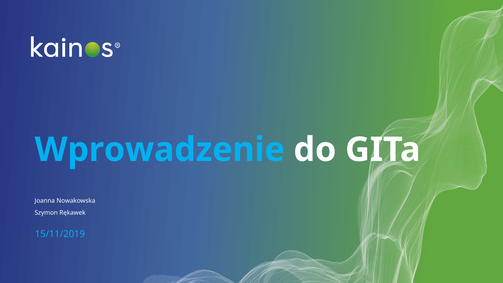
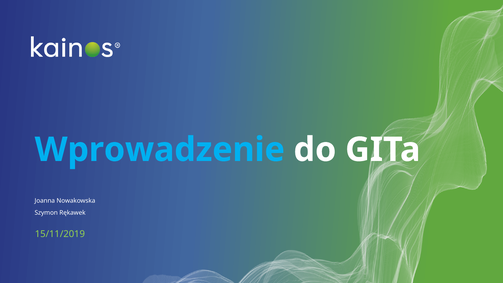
15/11/2019 colour: light blue -> light green
